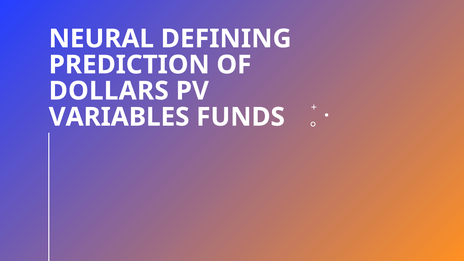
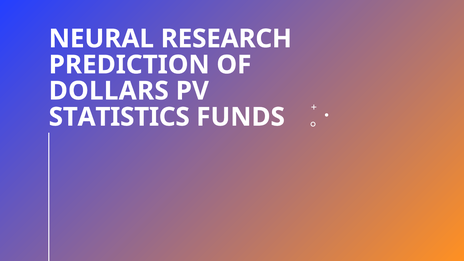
DEFINING: DEFINING -> RESEARCH
VARIABLES: VARIABLES -> STATISTICS
